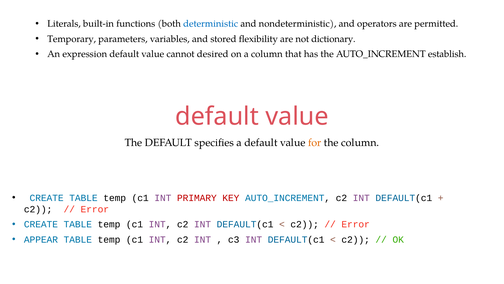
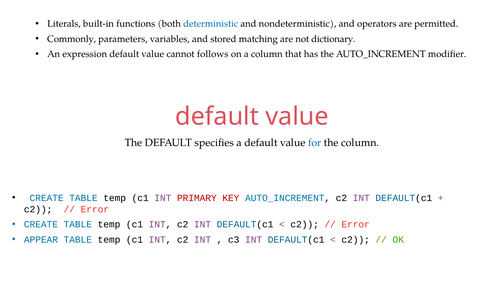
Temporary: Temporary -> Commonly
flexibility: flexibility -> matching
desired: desired -> follows
establish: establish -> modifier
for colour: orange -> blue
